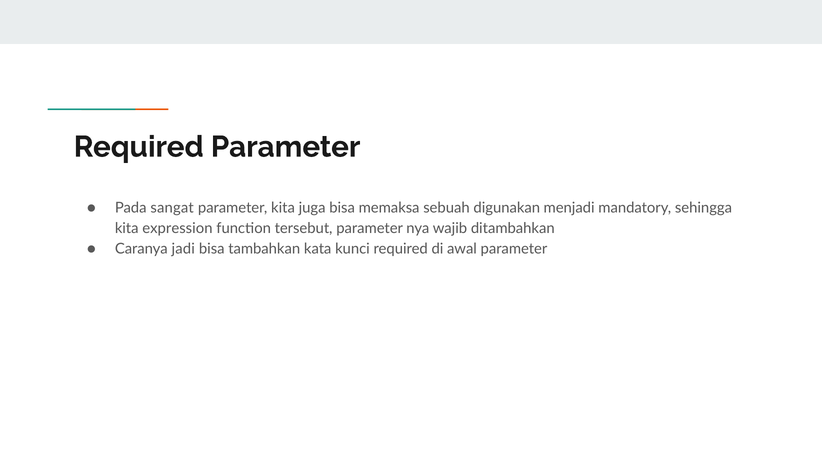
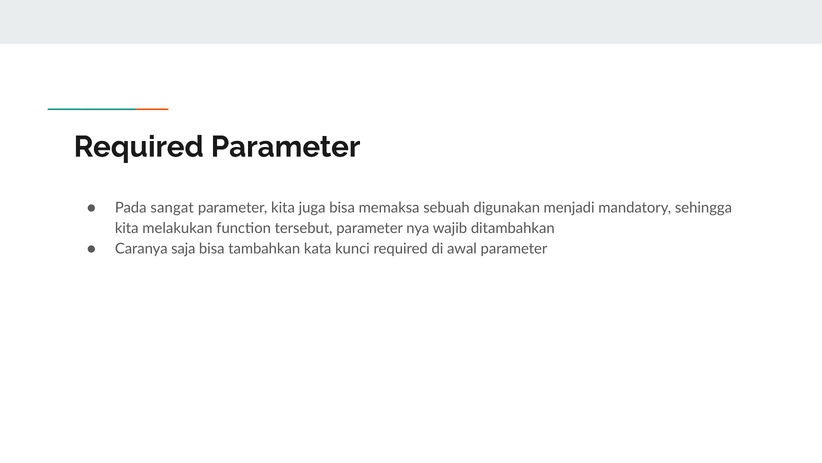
expression: expression -> melakukan
jadi: jadi -> saja
